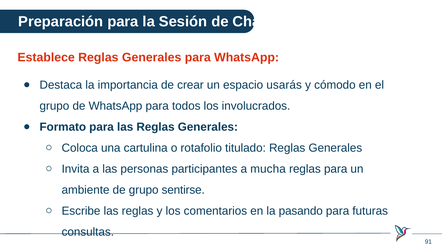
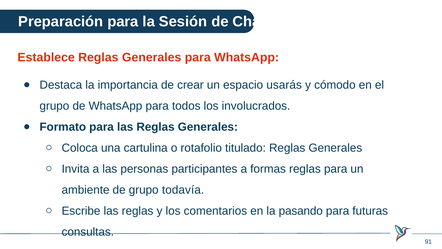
mucha: mucha -> formas
sentirse: sentirse -> todavía
